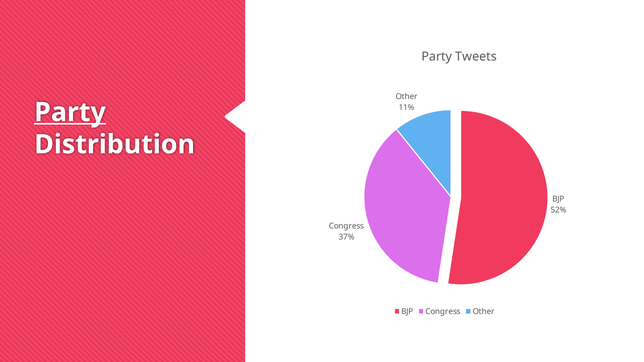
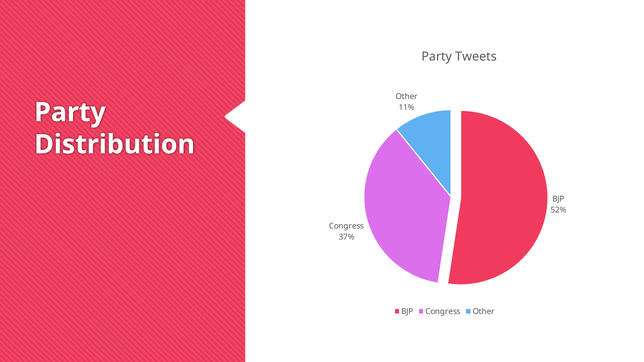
Party at (70, 112) underline: present -> none
